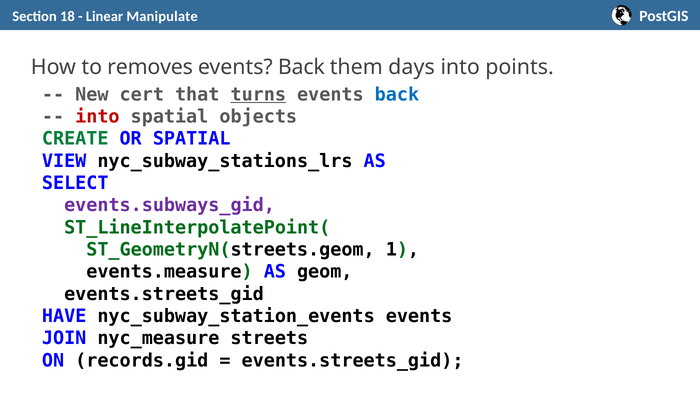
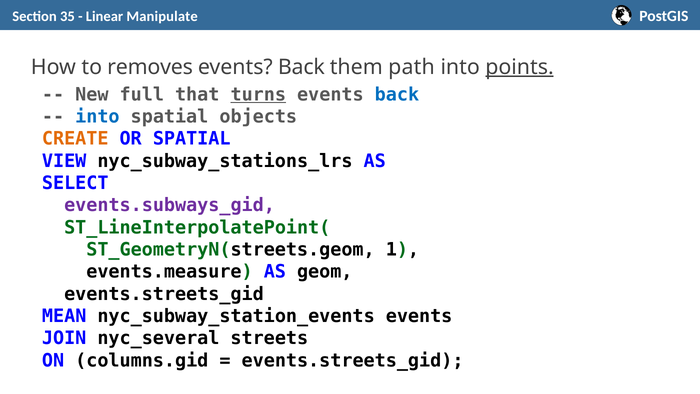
18: 18 -> 35
days: days -> path
points underline: none -> present
cert: cert -> full
into at (97, 117) colour: red -> blue
CREATE colour: green -> orange
HAVE: HAVE -> MEAN
nyc_measure: nyc_measure -> nyc_several
records.gid: records.gid -> columns.gid
